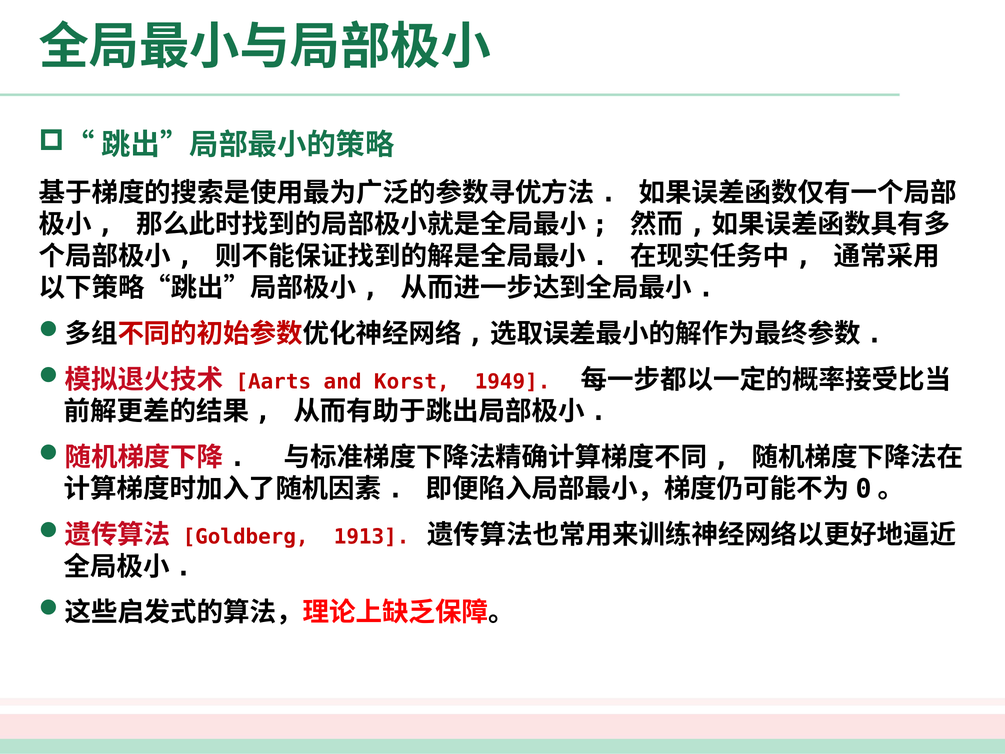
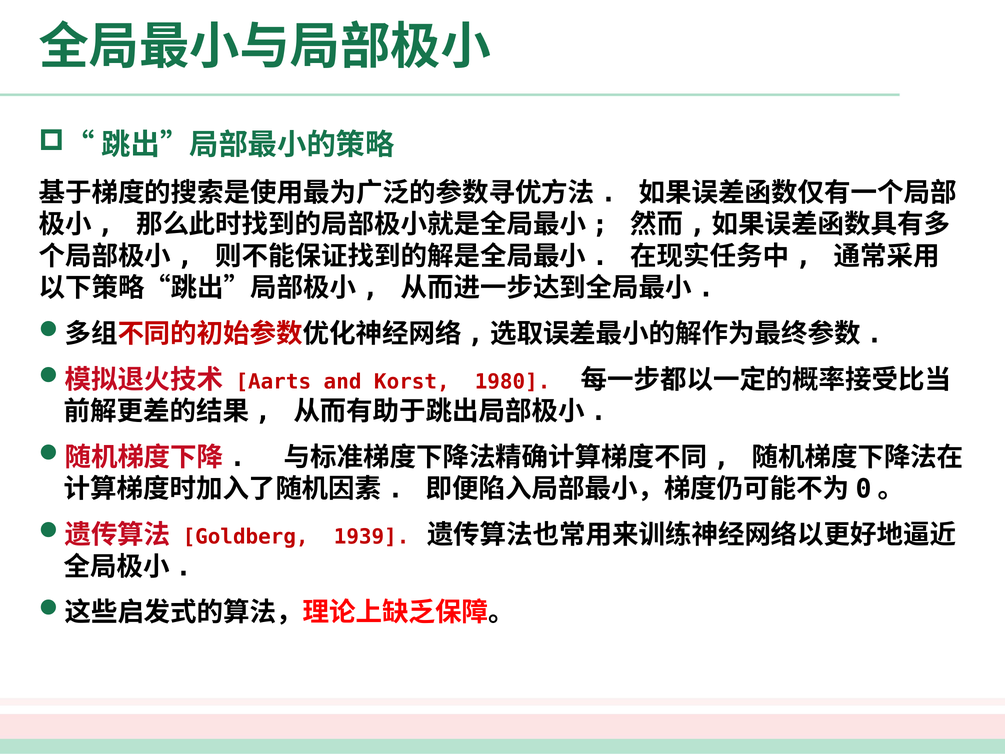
1949: 1949 -> 1980
1913: 1913 -> 1939
